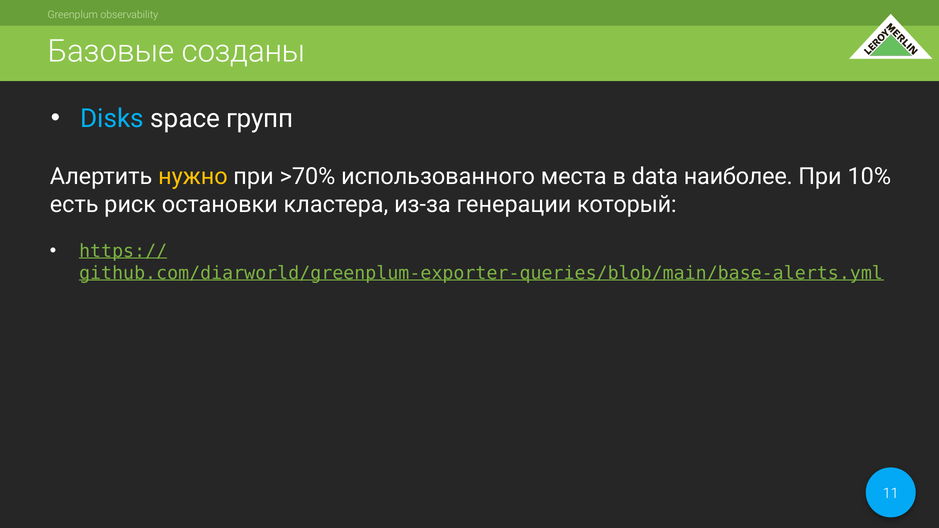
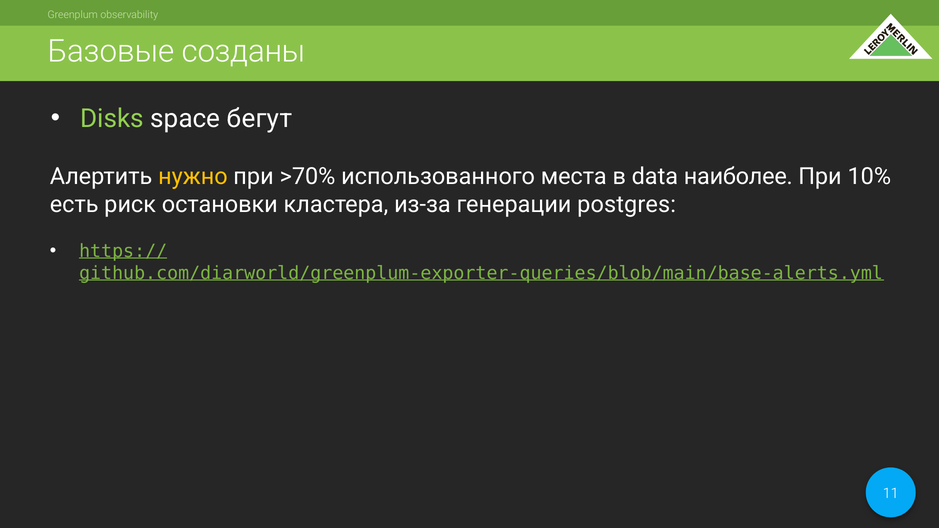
Disks colour: light blue -> light green
групп: групп -> бегут
который: который -> postgres
